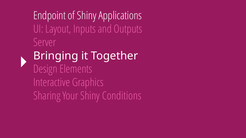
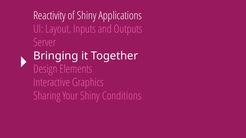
Endpoint: Endpoint -> Reactivity
